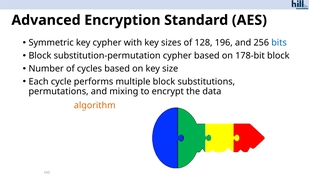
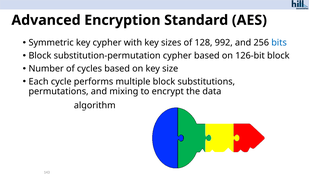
196: 196 -> 992
178-bit: 178-bit -> 126-bit
algorithm colour: orange -> black
